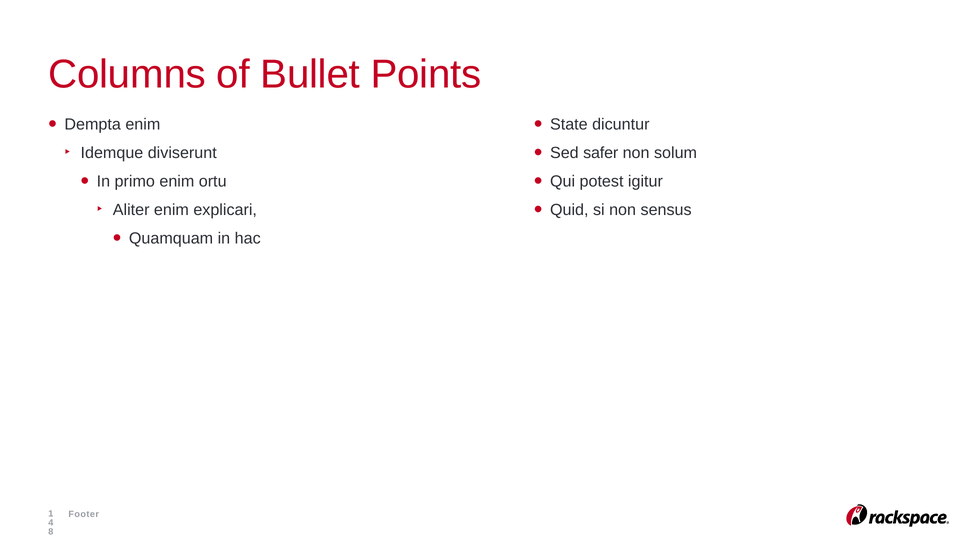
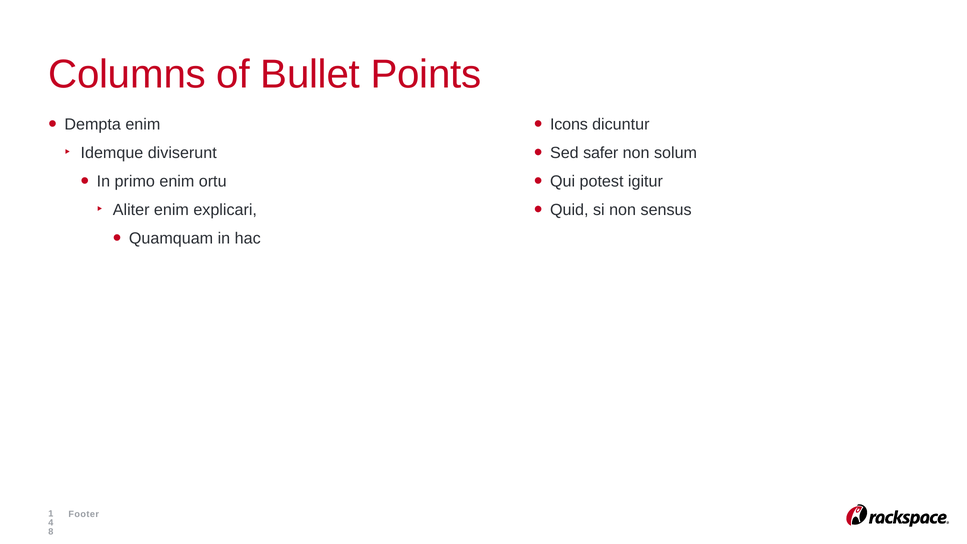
State: State -> Icons
